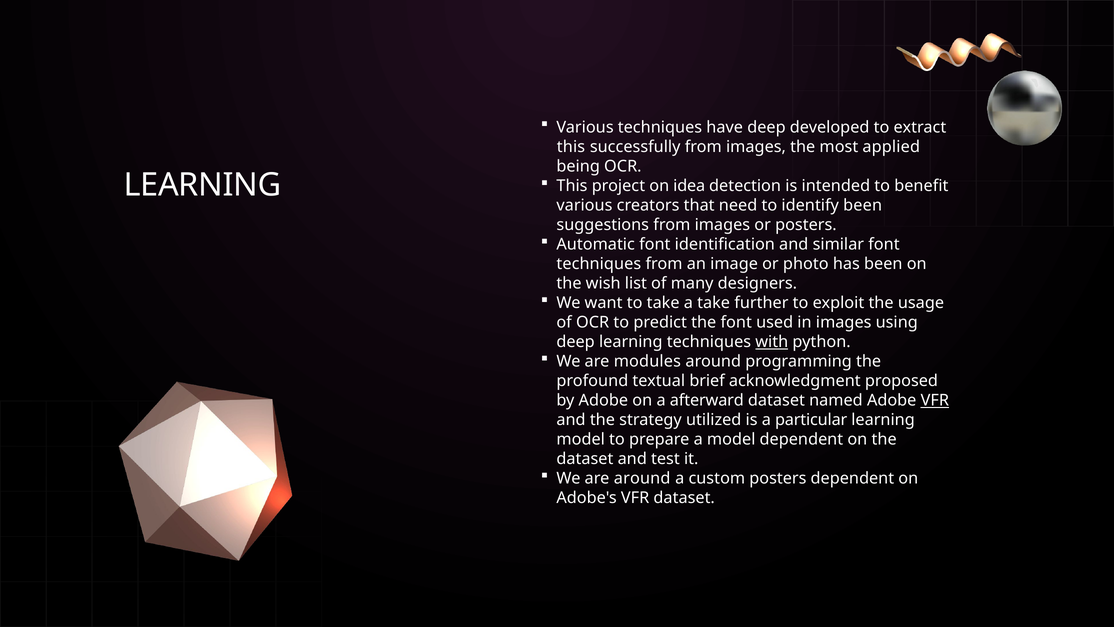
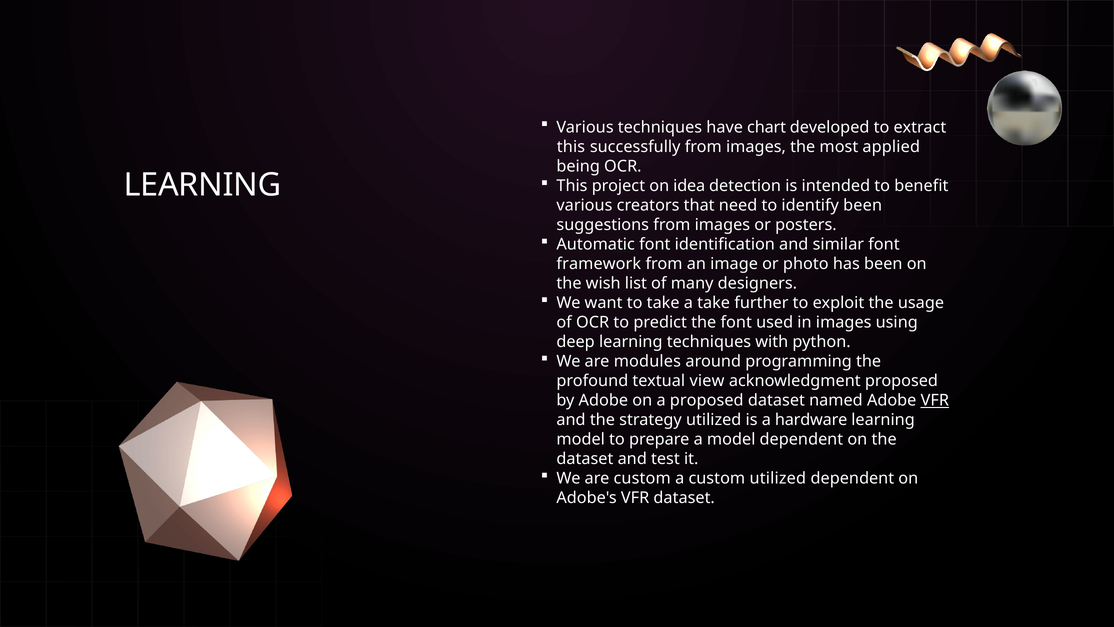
have deep: deep -> chart
techniques at (599, 264): techniques -> framework
with underline: present -> none
brief: brief -> view
a afterward: afterward -> proposed
particular: particular -> hardware
are around: around -> custom
custom posters: posters -> utilized
